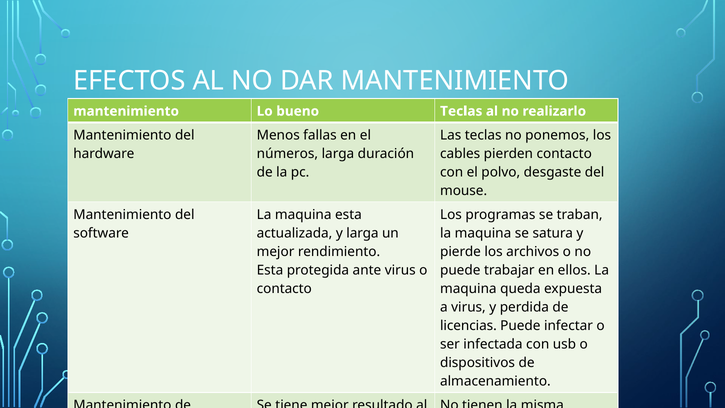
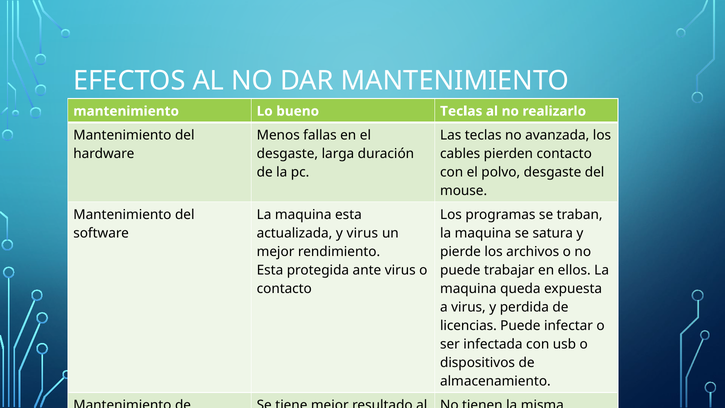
ponemos: ponemos -> avanzada
números at (287, 154): números -> desgaste
y larga: larga -> virus
